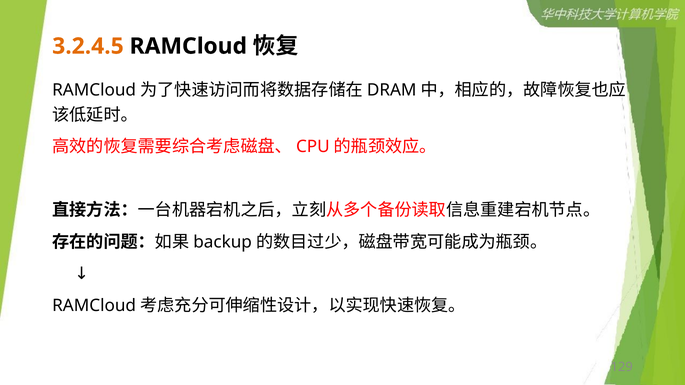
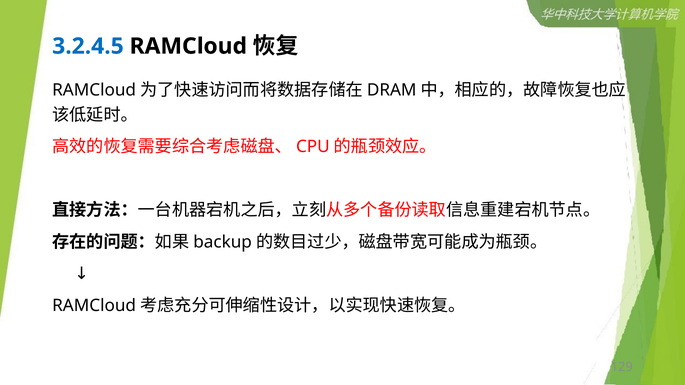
3.2.4.5 colour: orange -> blue
